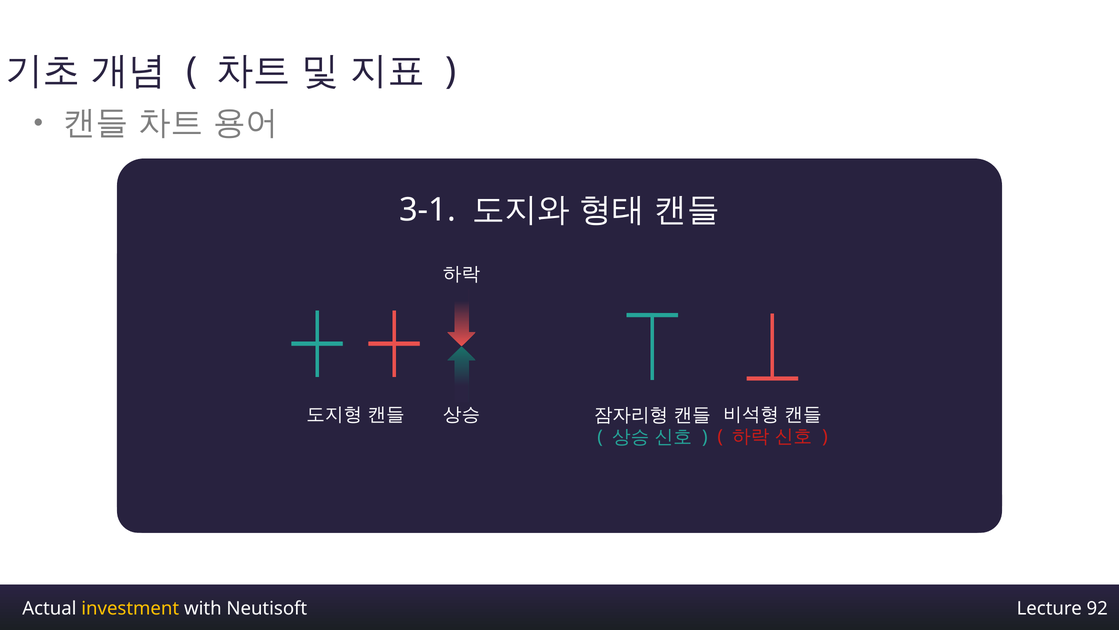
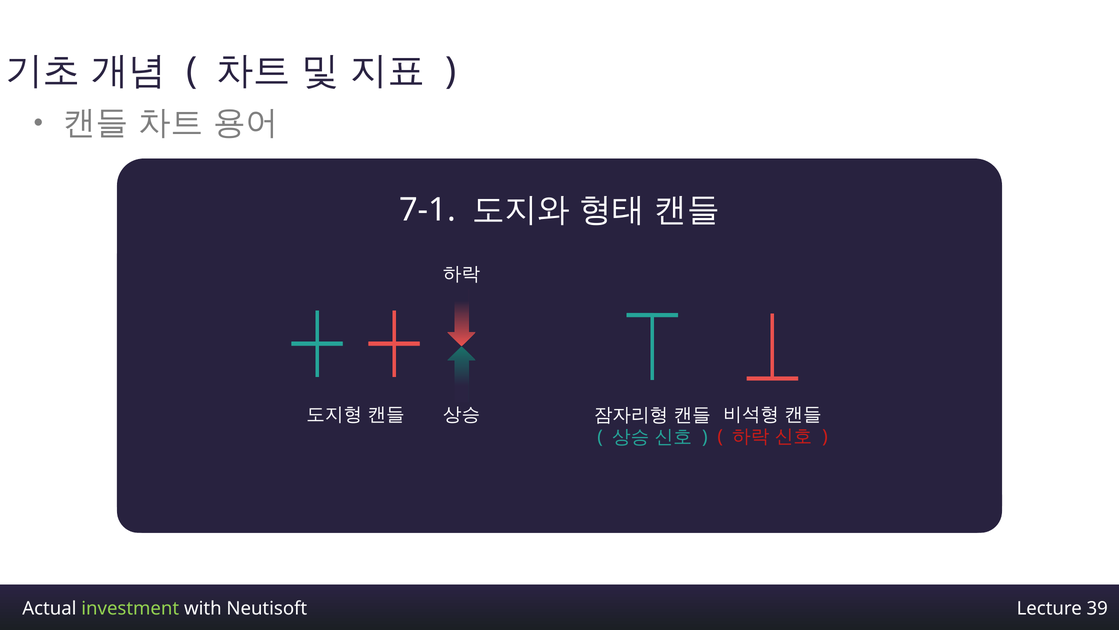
3-1: 3-1 -> 7-1
investment colour: yellow -> light green
92: 92 -> 39
